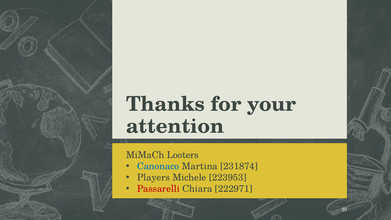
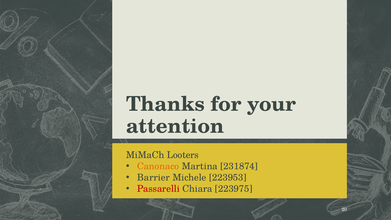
Canonaco colour: blue -> orange
Players: Players -> Barrier
222971: 222971 -> 223975
